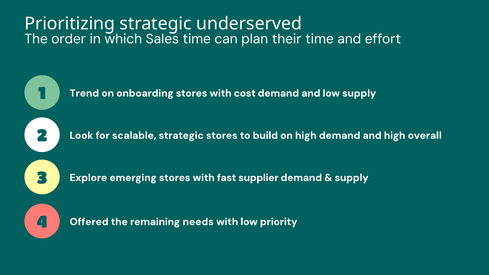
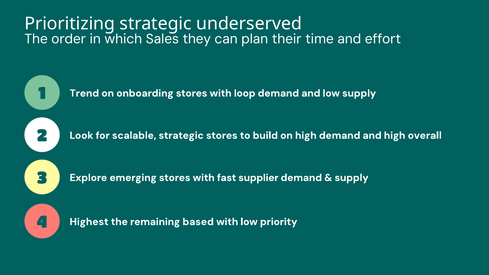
Sales time: time -> they
cost: cost -> loop
Offered: Offered -> Highest
needs: needs -> based
